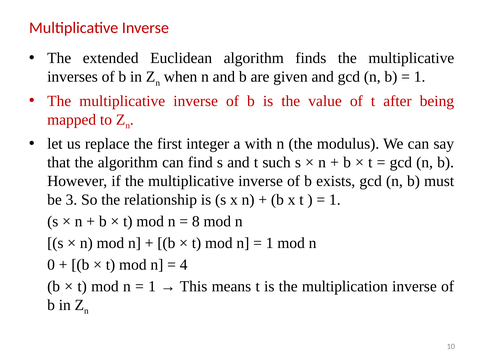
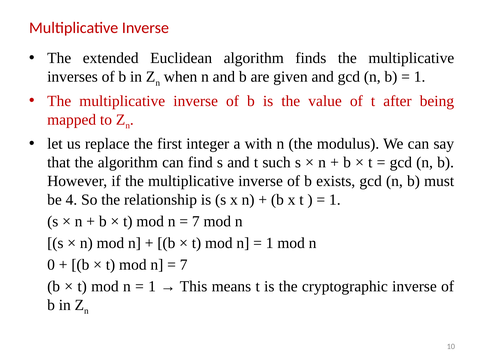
3: 3 -> 4
8 at (196, 221): 8 -> 7
4 at (184, 265): 4 -> 7
multiplication: multiplication -> cryptographic
